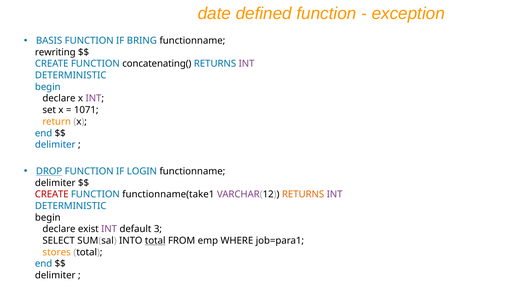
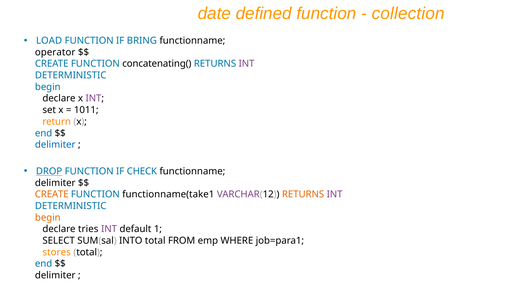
exception: exception -> collection
BASIS: BASIS -> LOAD
rewriting: rewriting -> operator
1071: 1071 -> 1011
LOGIN: LOGIN -> CHECK
CREATE at (52, 194) colour: red -> orange
begin at (48, 217) colour: black -> orange
exist: exist -> tries
3: 3 -> 1
total at (155, 240) underline: present -> none
